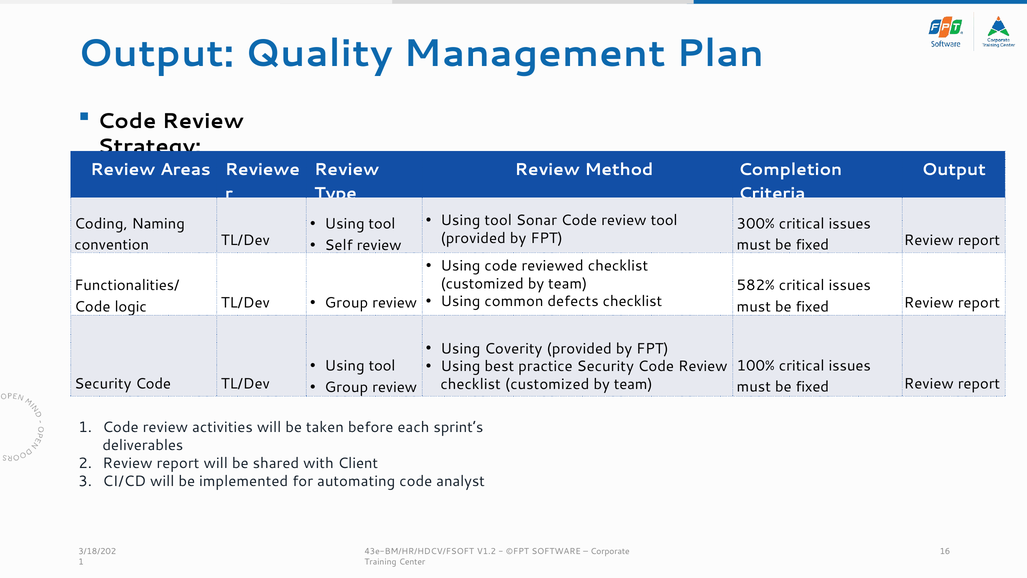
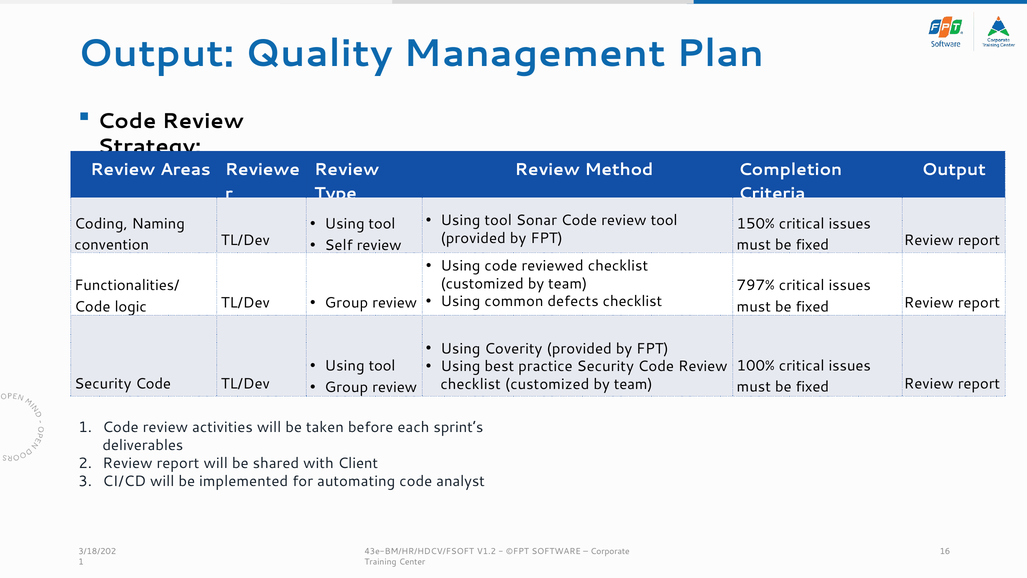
300%: 300% -> 150%
582%: 582% -> 797%
